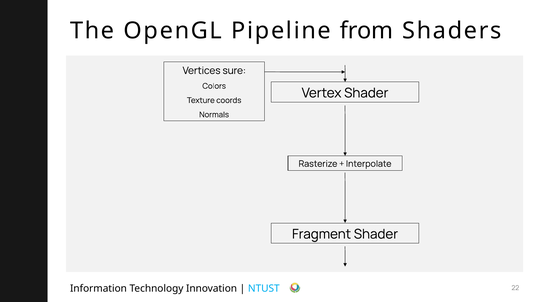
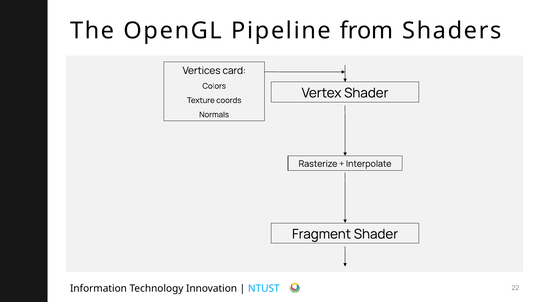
sure: sure -> card
